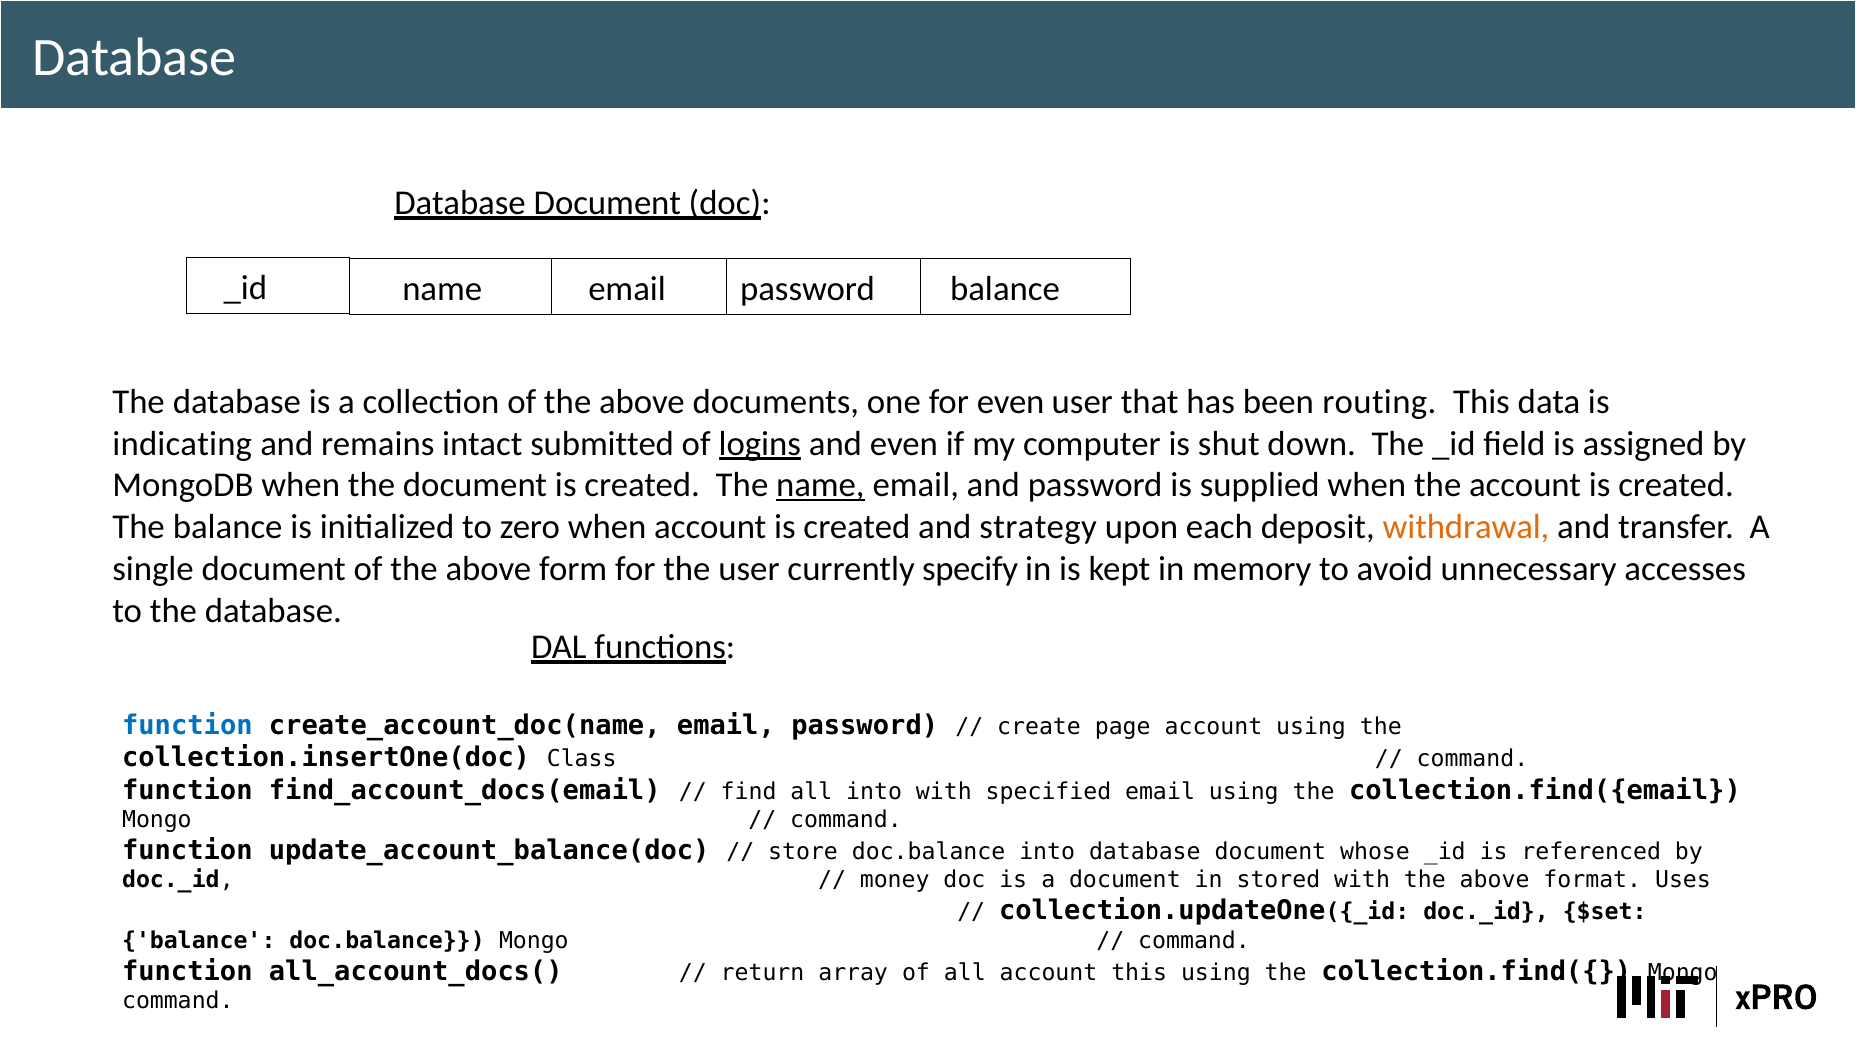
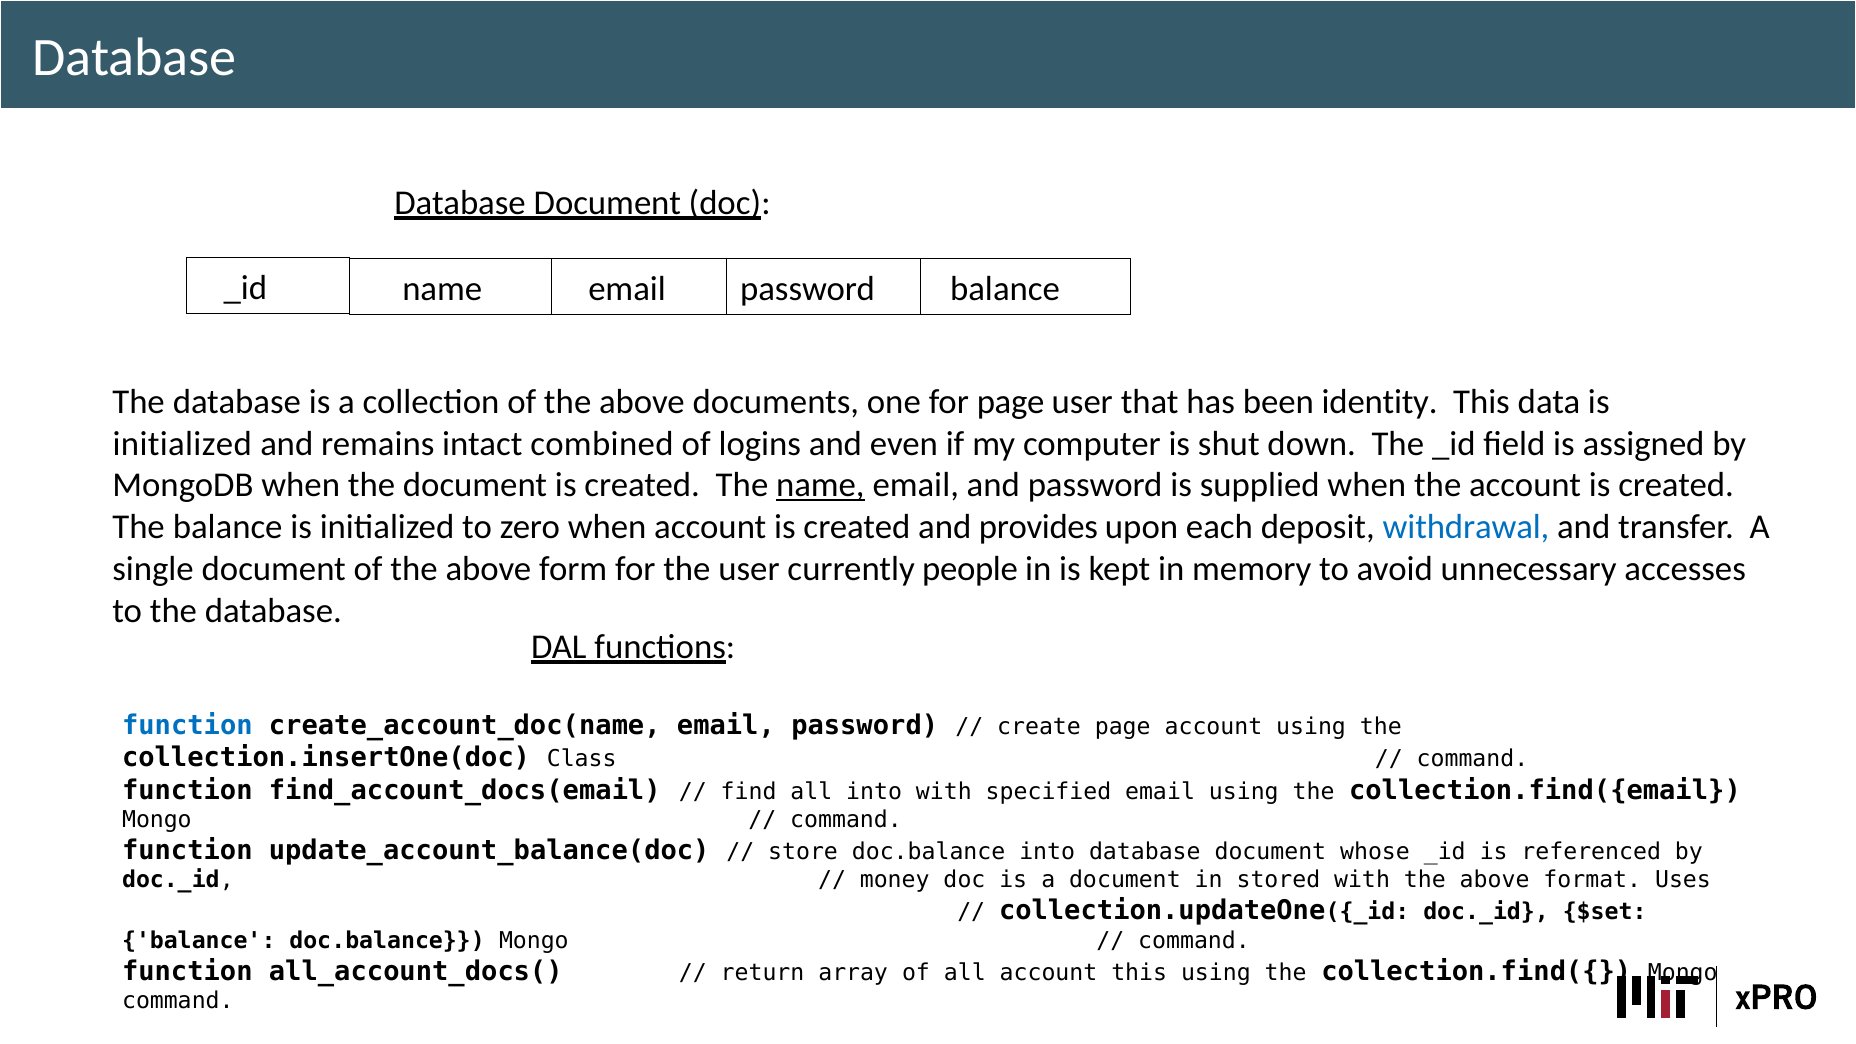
for even: even -> page
routing: routing -> identity
indicating at (182, 444): indicating -> initialized
submitted: submitted -> combined
logins underline: present -> none
strategy: strategy -> provides
withdrawal colour: orange -> blue
specify: specify -> people
